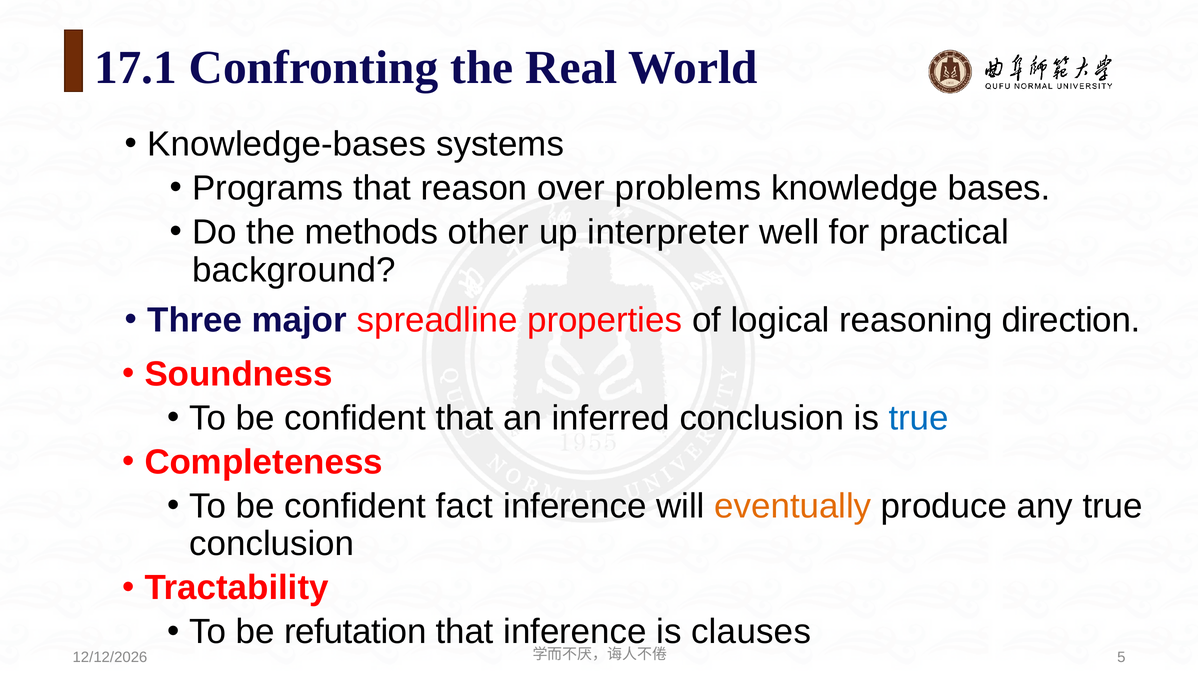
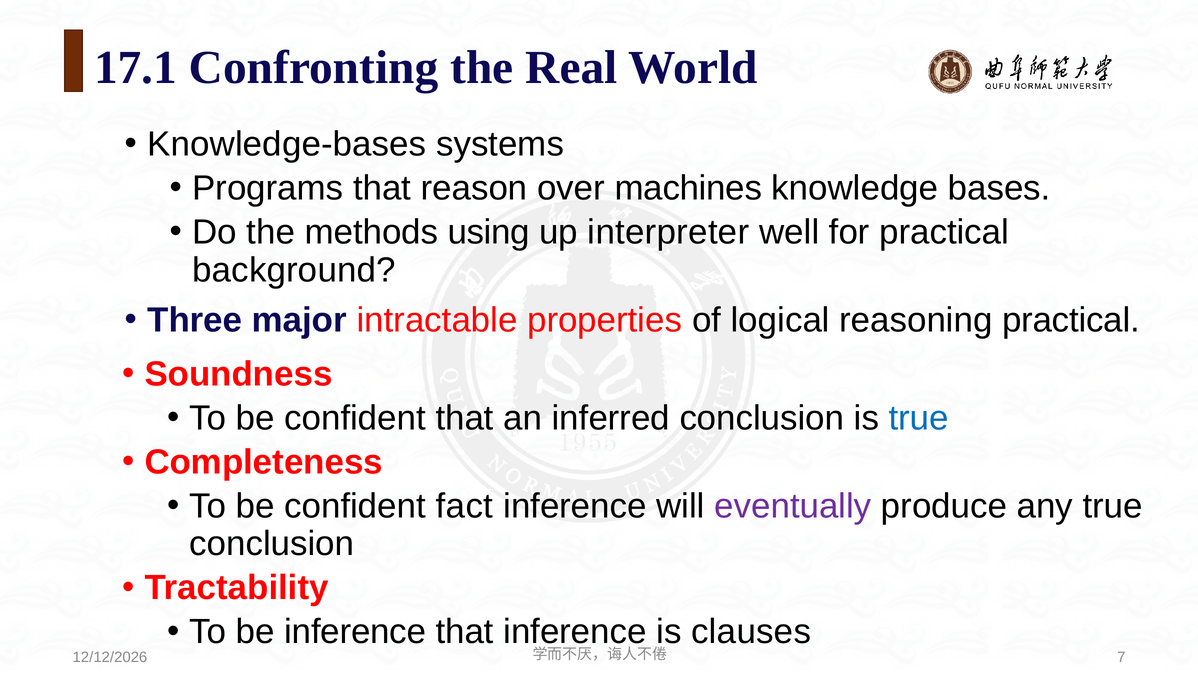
problems: problems -> machines
other: other -> using
spreadline: spreadline -> intractable
reasoning direction: direction -> practical
eventually colour: orange -> purple
be refutation: refutation -> inference
5: 5 -> 7
